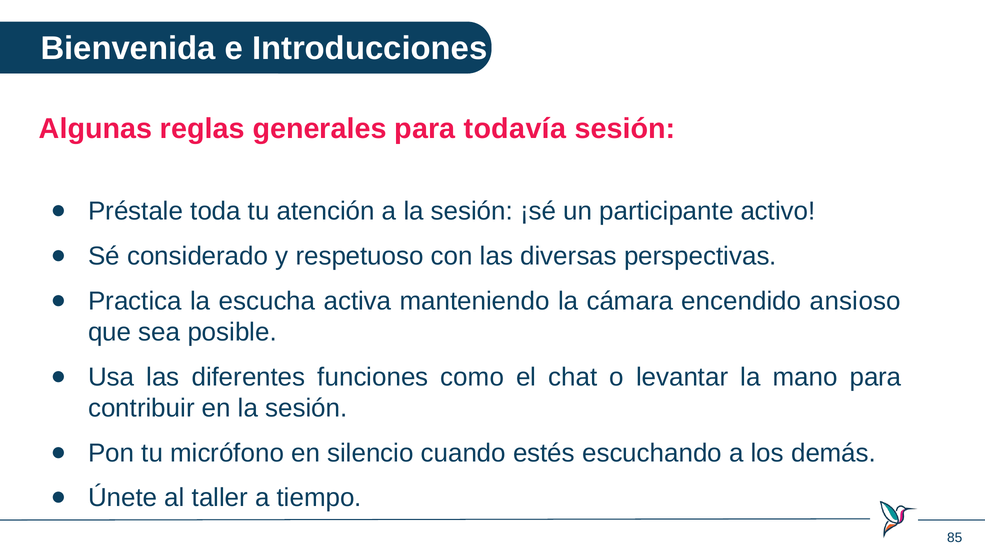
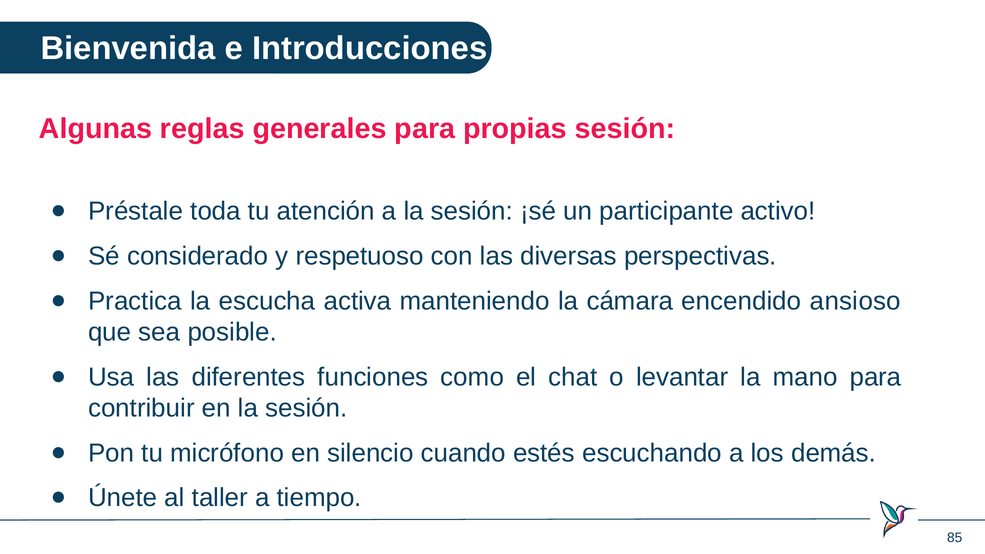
todavía: todavía -> propias
